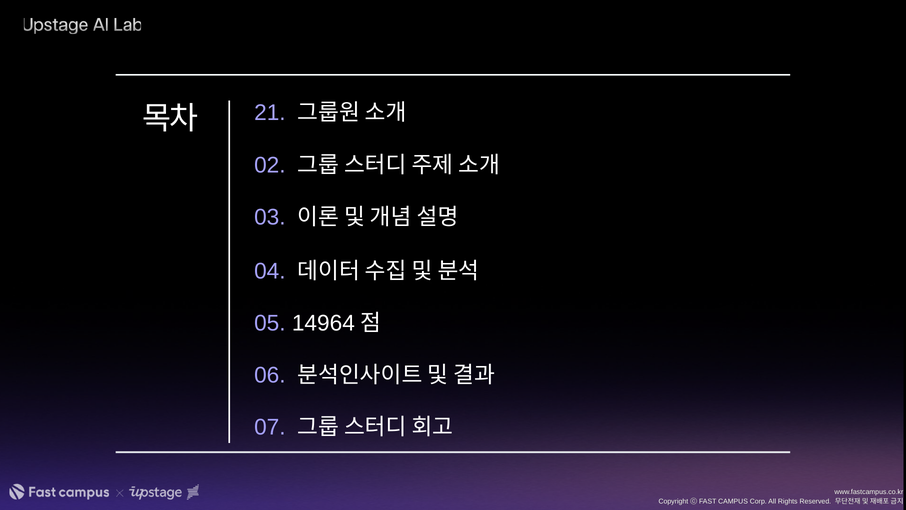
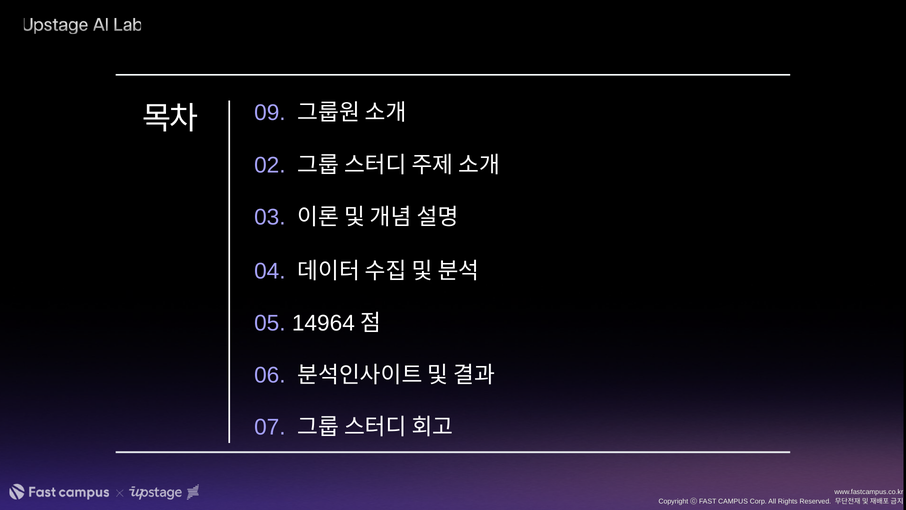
21: 21 -> 09
